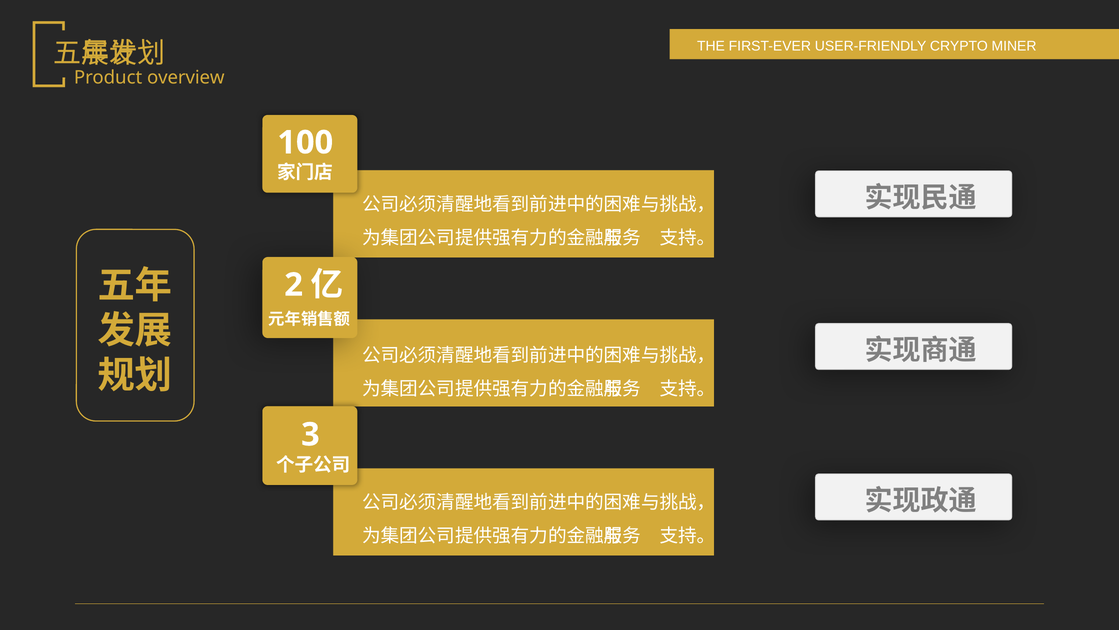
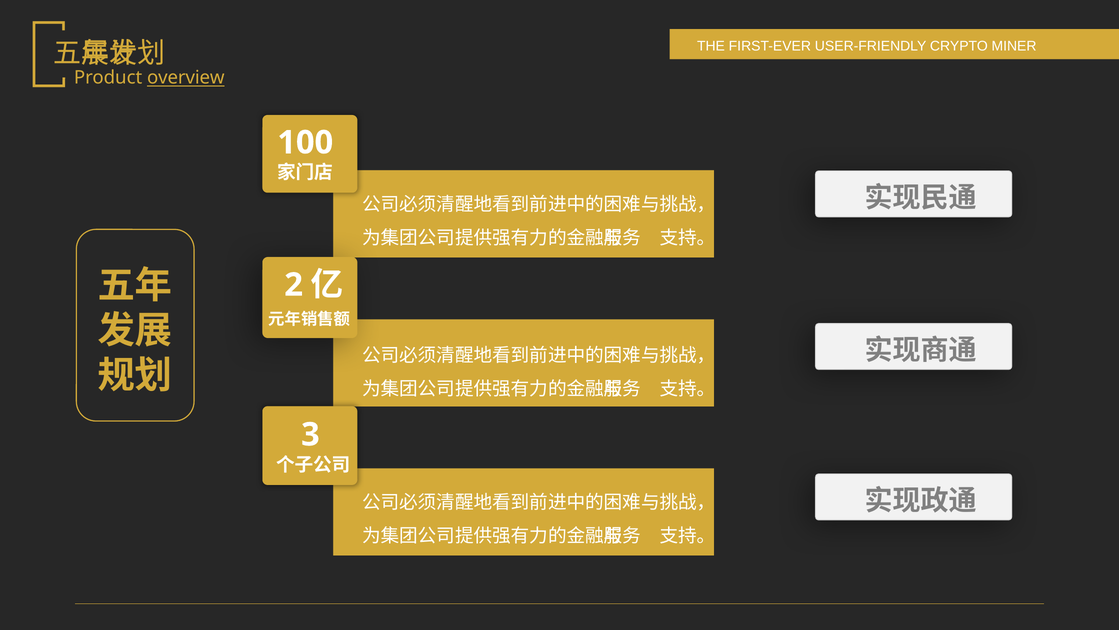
overview underline: none -> present
